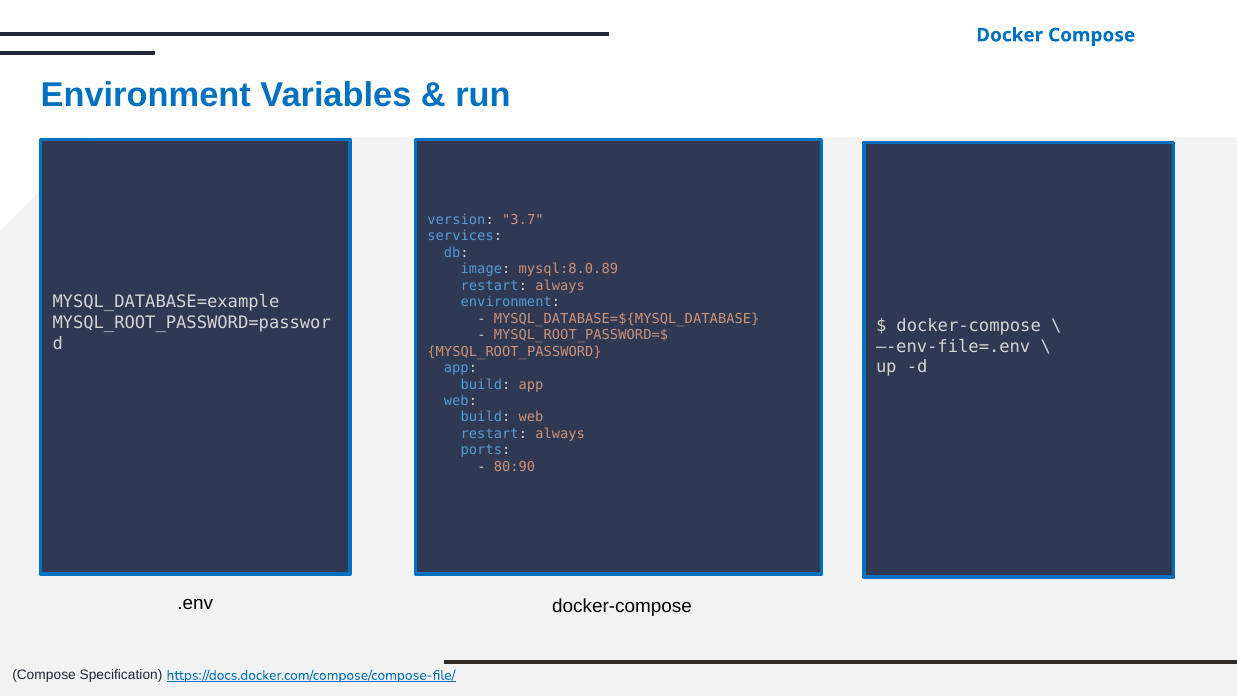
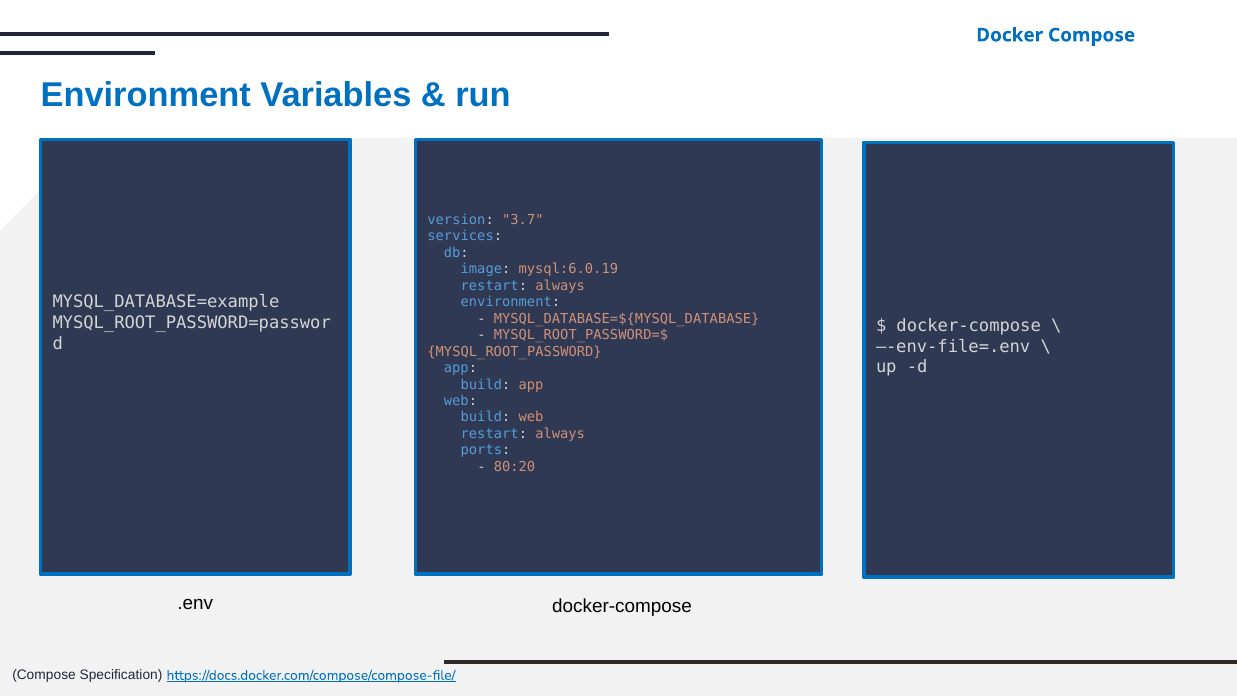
mysql:8.0.89: mysql:8.0.89 -> mysql:6.0.19
80:90: 80:90 -> 80:20
